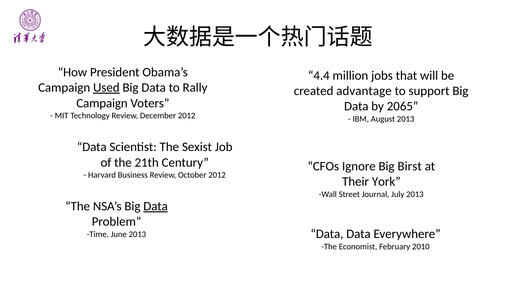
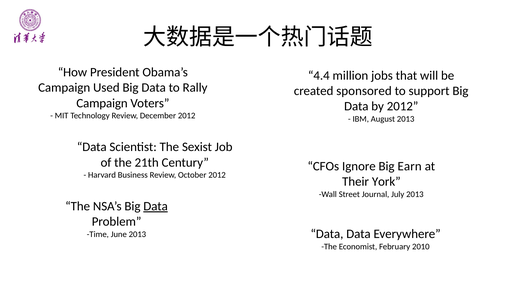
Used underline: present -> none
advantage: advantage -> sponsored
by 2065: 2065 -> 2012
Birst: Birst -> Earn
